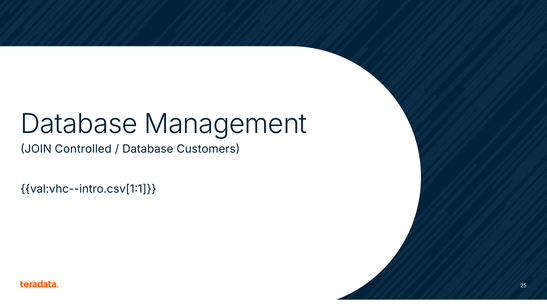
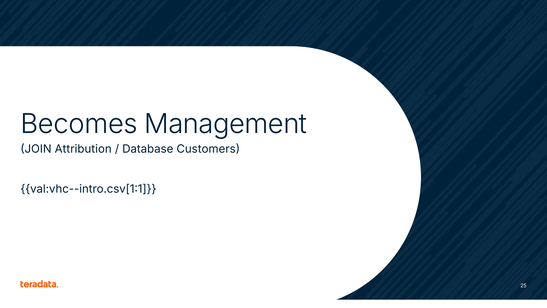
Database at (79, 124): Database -> Becomes
Controlled: Controlled -> Attribution
